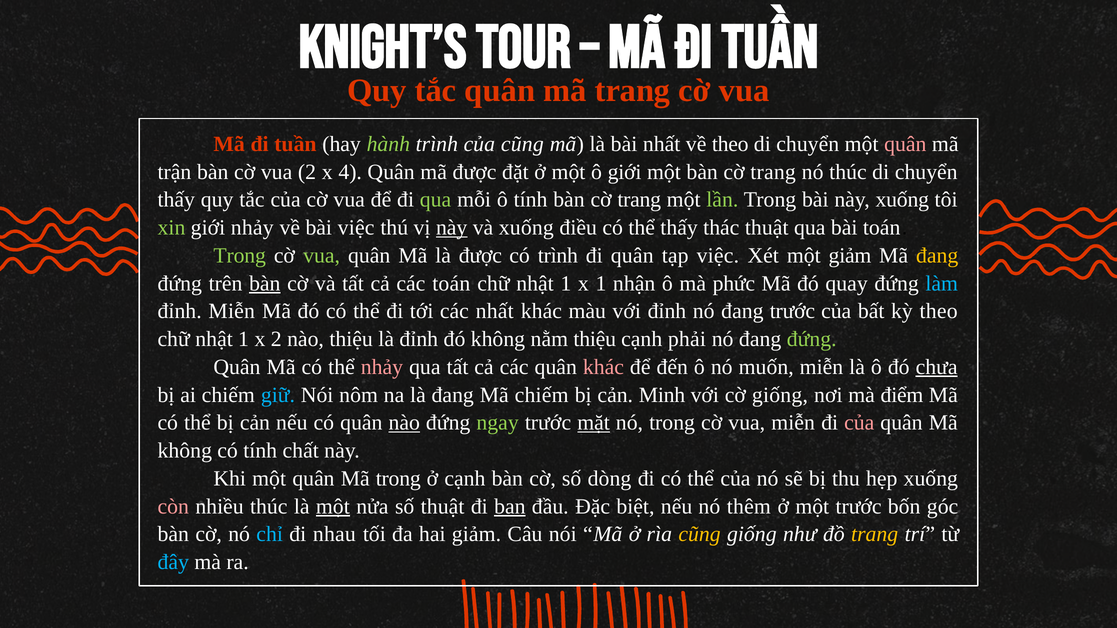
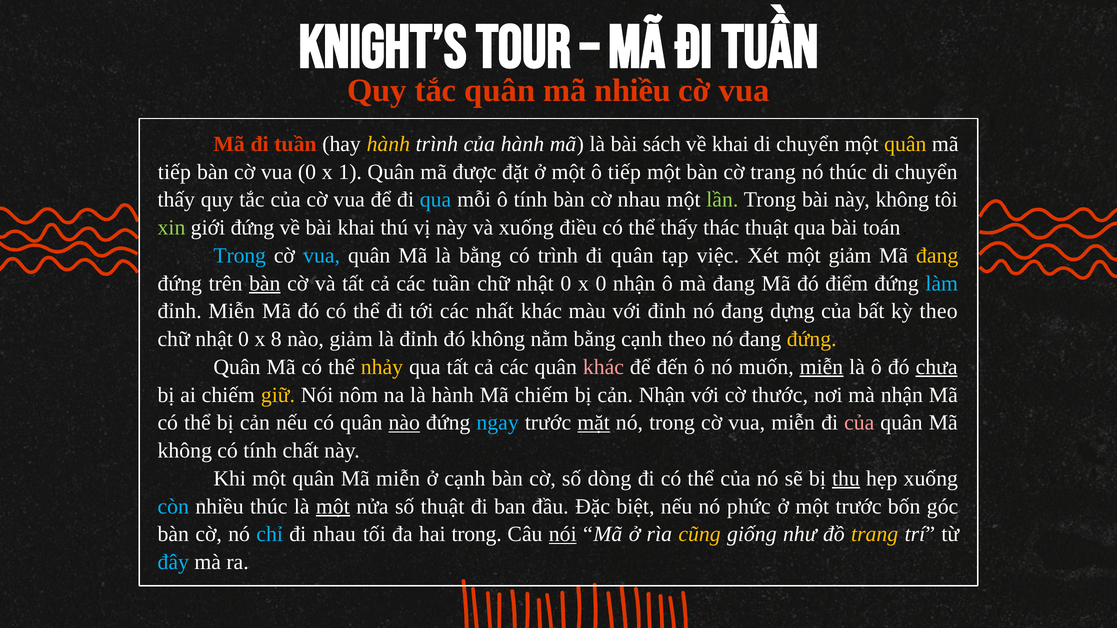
mã trang: trang -> nhiều
hành at (388, 144) colour: light green -> yellow
của cũng: cũng -> hành
bài nhất: nhất -> sách
về theo: theo -> khai
quân at (905, 144) colour: pink -> yellow
trận at (174, 172): trận -> tiếp
vua 2: 2 -> 0
4: 4 -> 1
ô giới: giới -> tiếp
qua at (436, 200) colour: light green -> light blue
trang at (639, 200): trang -> nhau
này xuống: xuống -> không
giới nhảy: nhảy -> đứng
bài việc: việc -> khai
này at (452, 228) underline: present -> none
Trong at (240, 256) colour: light green -> light blue
vua at (322, 256) colour: light green -> light blue
là được: được -> bằng
các toán: toán -> tuần
1 at (566, 284): 1 -> 0
x 1: 1 -> 0
mà phức: phức -> đang
quay: quay -> điểm
đang trước: trước -> dựng
1 at (244, 339): 1 -> 0
x 2: 2 -> 8
nào thiệu: thiệu -> giảm
nằm thiệu: thiệu -> bằng
cạnh phải: phải -> theo
đứng at (812, 339) colour: light green -> yellow
nhảy at (382, 367) colour: pink -> yellow
miễn at (821, 367) underline: none -> present
giữ colour: light blue -> yellow
là đang: đang -> hành
cản Minh: Minh -> Nhận
cờ giống: giống -> thước
mà điểm: điểm -> nhận
ngay colour: light green -> light blue
Mã trong: trong -> miễn
thu underline: none -> present
còn colour: pink -> light blue
ban underline: present -> none
thêm: thêm -> phức
hai giảm: giảm -> trong
nói at (563, 534) underline: none -> present
